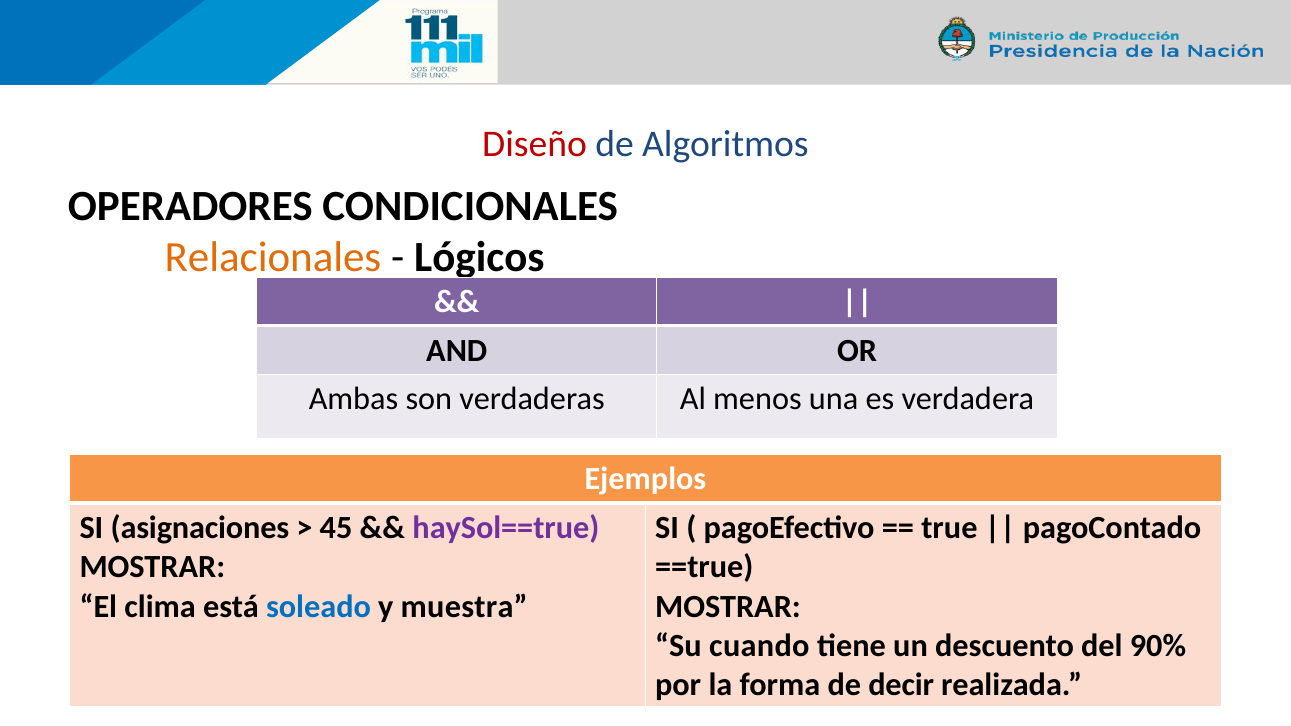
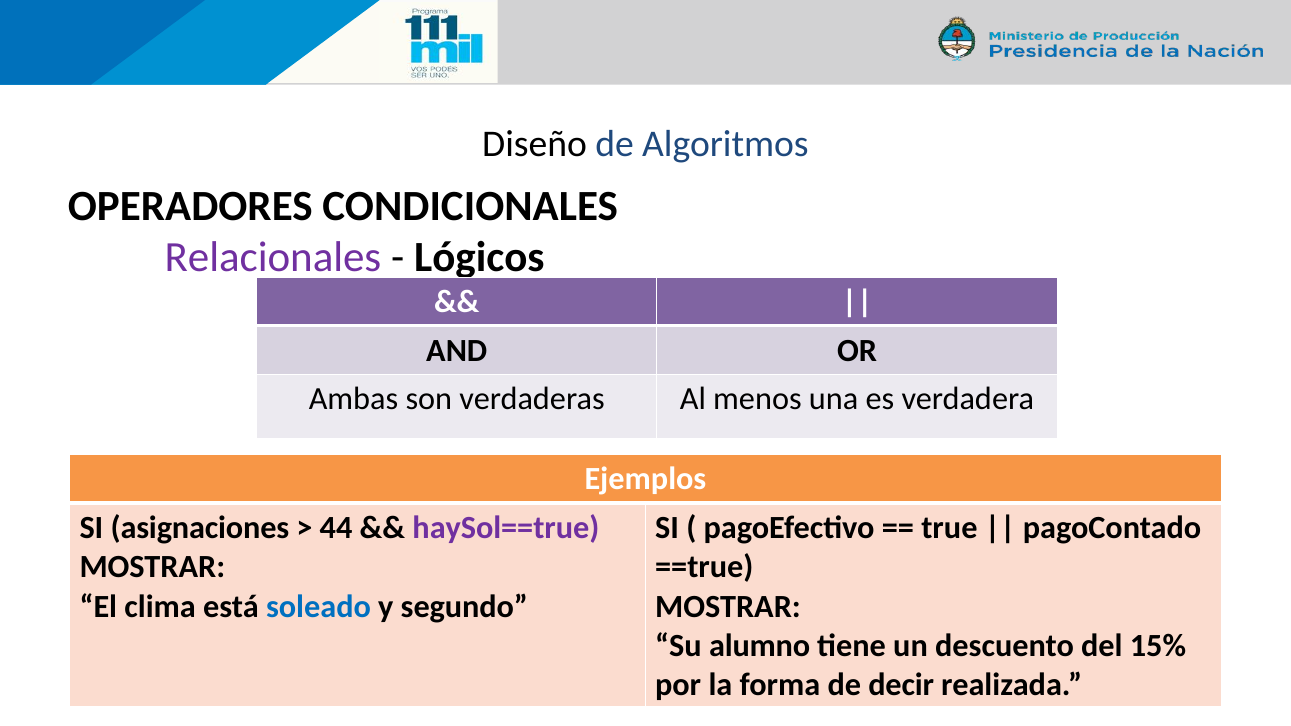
Diseño colour: red -> black
Relacionales colour: orange -> purple
45: 45 -> 44
muestra: muestra -> segundo
cuando: cuando -> alumno
90%: 90% -> 15%
